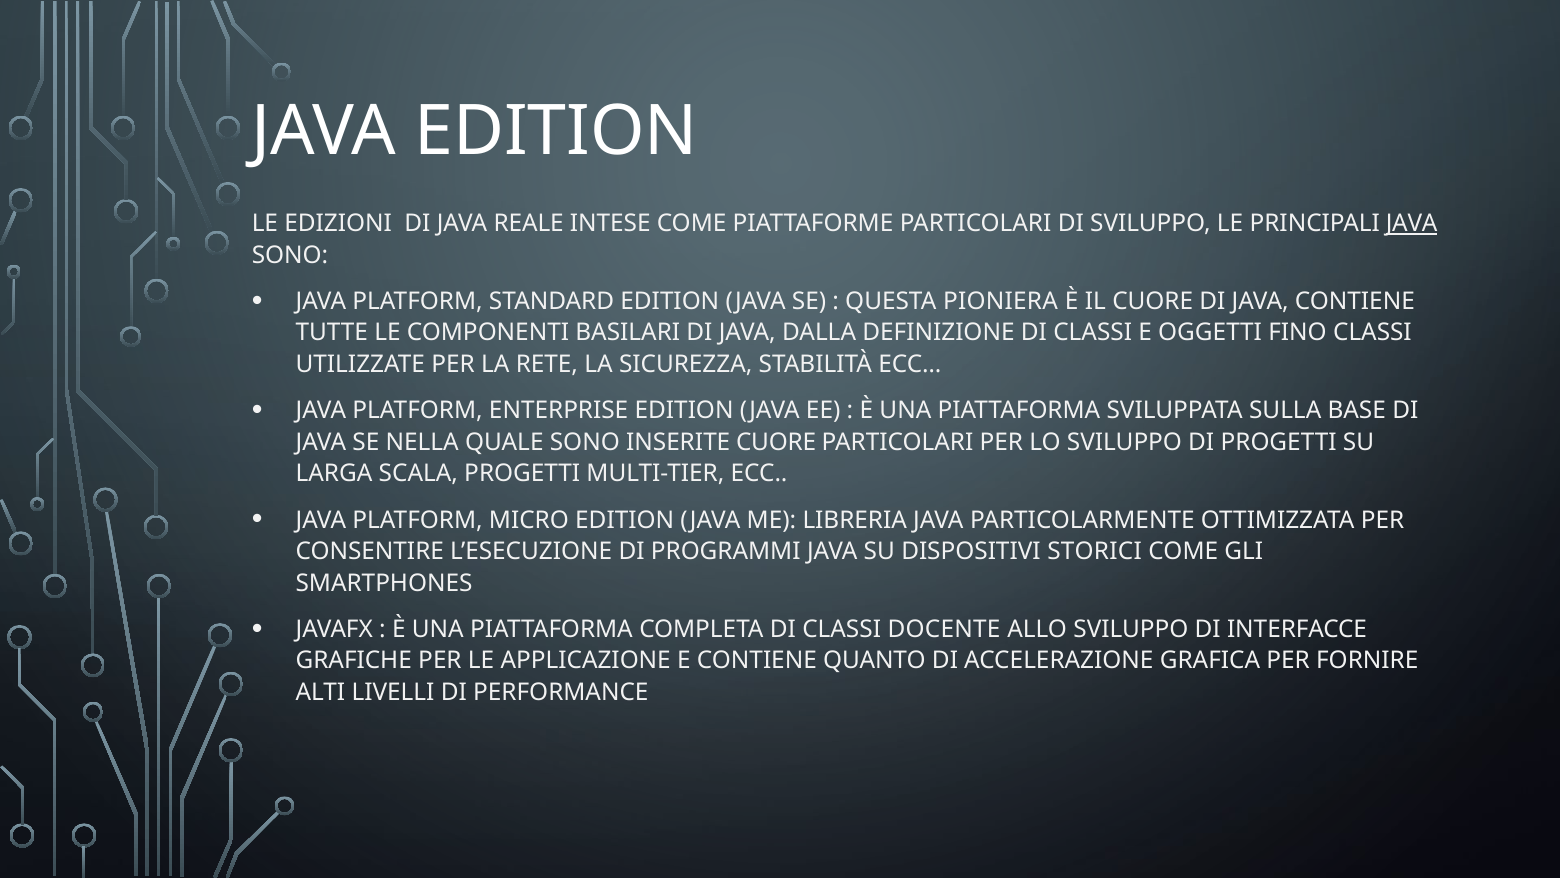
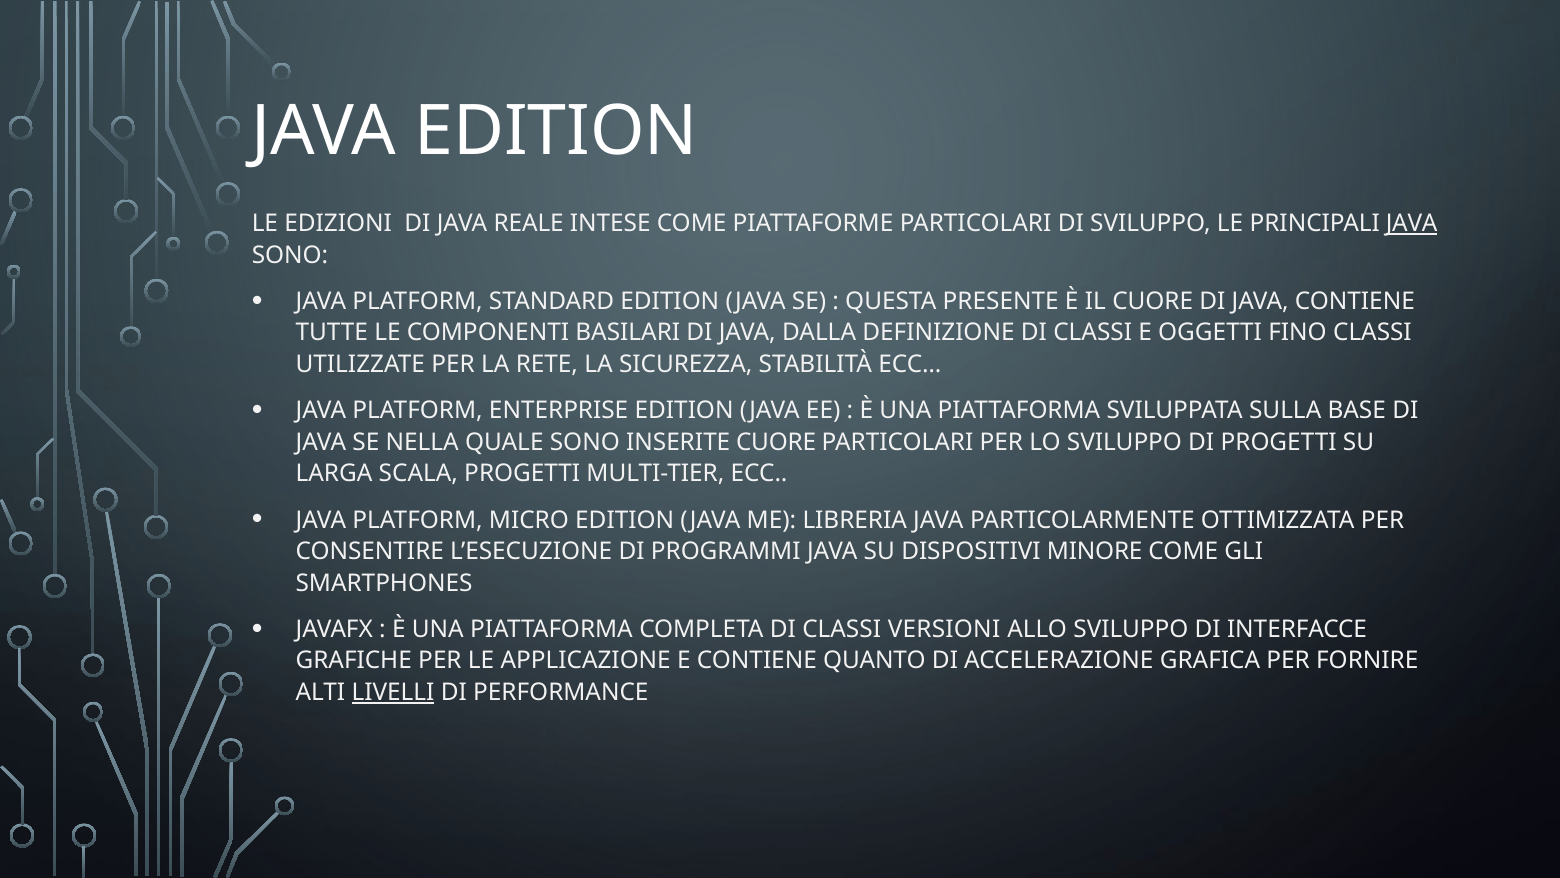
PIONIERA: PIONIERA -> PRESENTE
STORICI: STORICI -> MINORE
DOCENTE: DOCENTE -> VERSIONI
LIVELLI underline: none -> present
